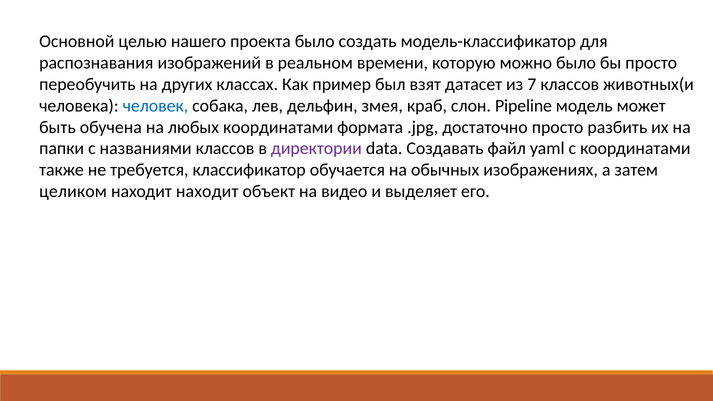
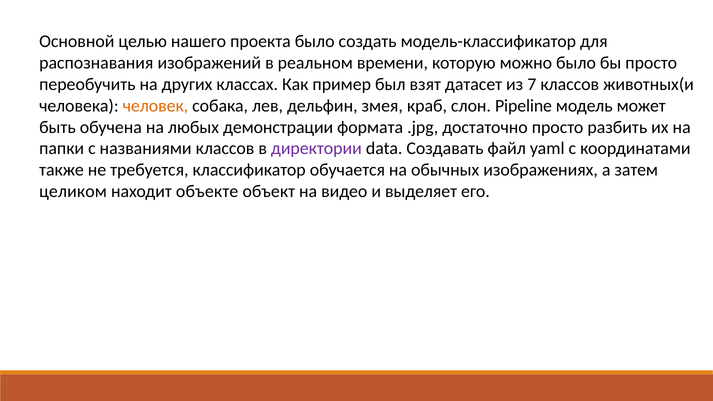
человек colour: blue -> orange
любых координатами: координатами -> демонстрации
находит находит: находит -> объекте
